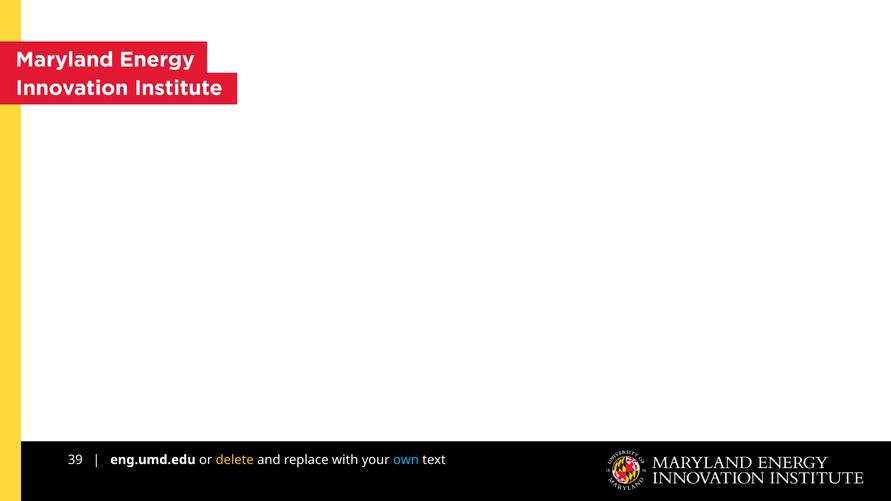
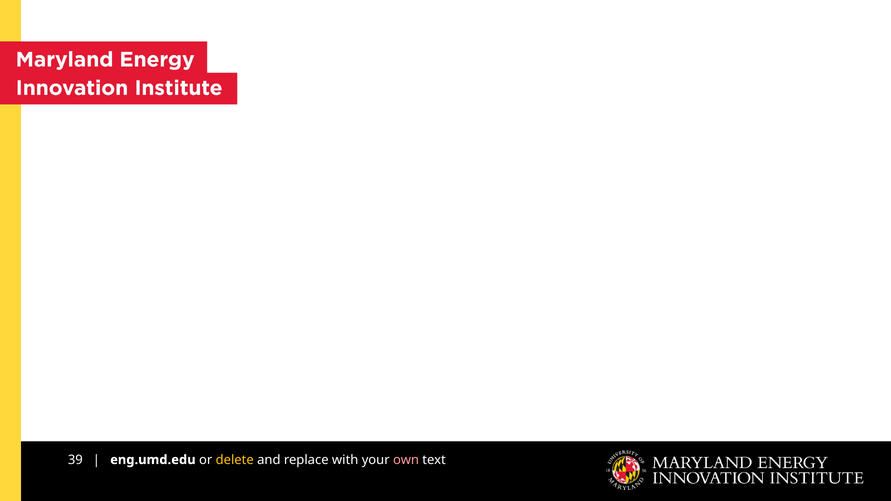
own colour: light blue -> pink
